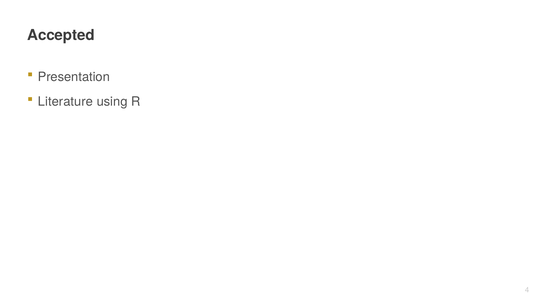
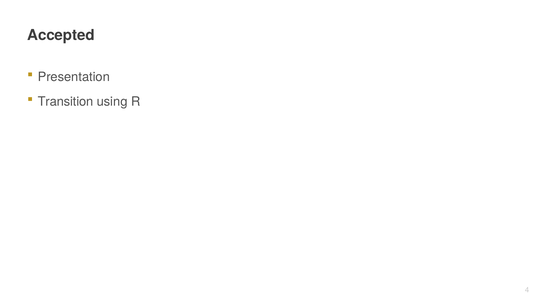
Literature: Literature -> Transition
